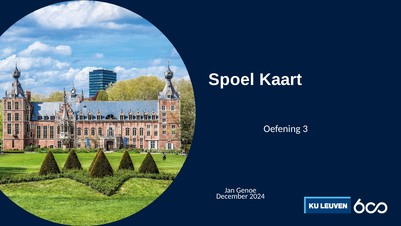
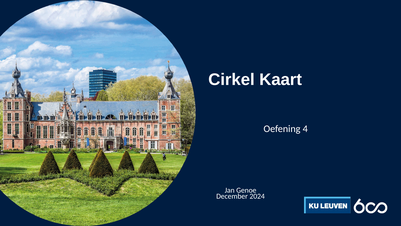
Spoel: Spoel -> Cirkel
3: 3 -> 4
